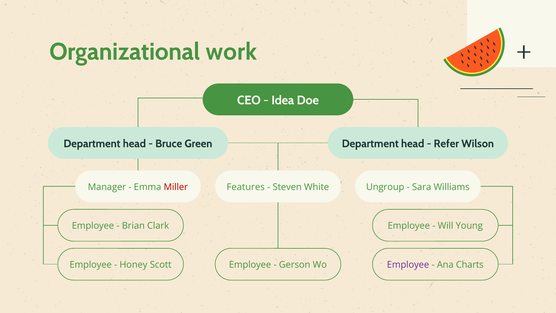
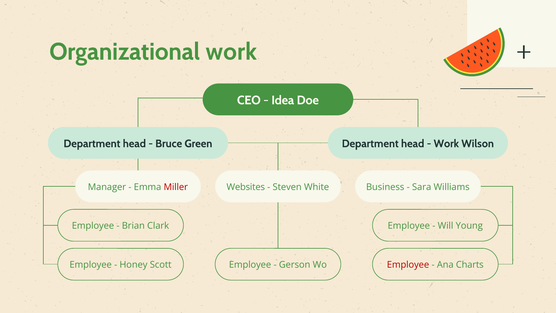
Refer at (446, 144): Refer -> Work
Features: Features -> Websites
Ungroup: Ungroup -> Business
Employee at (408, 265) colour: purple -> red
